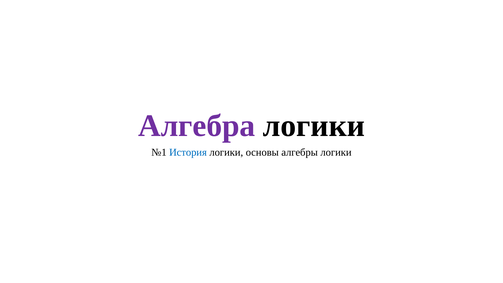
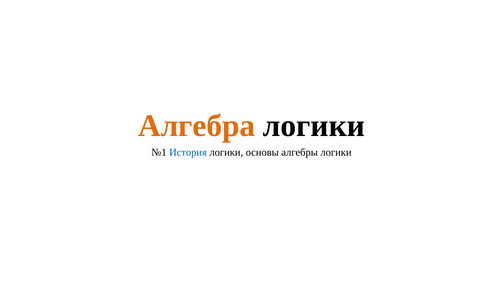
Алгебра colour: purple -> orange
